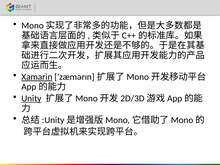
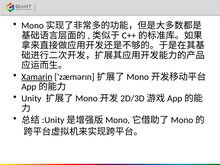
Unity underline: present -> none
